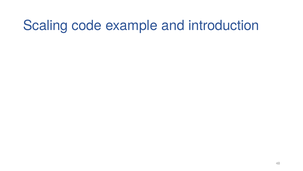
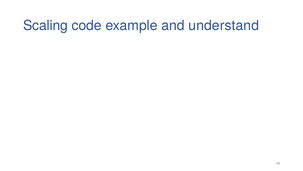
introduction: introduction -> understand
